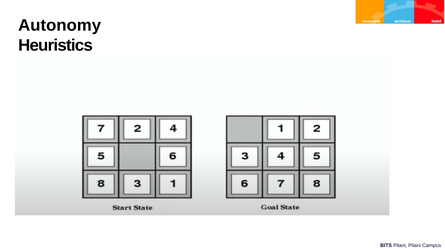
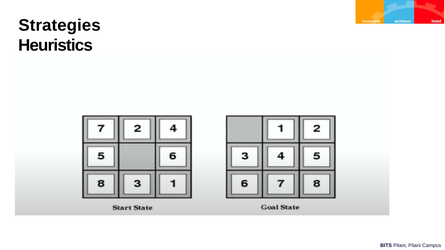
Autonomy: Autonomy -> Strategies
